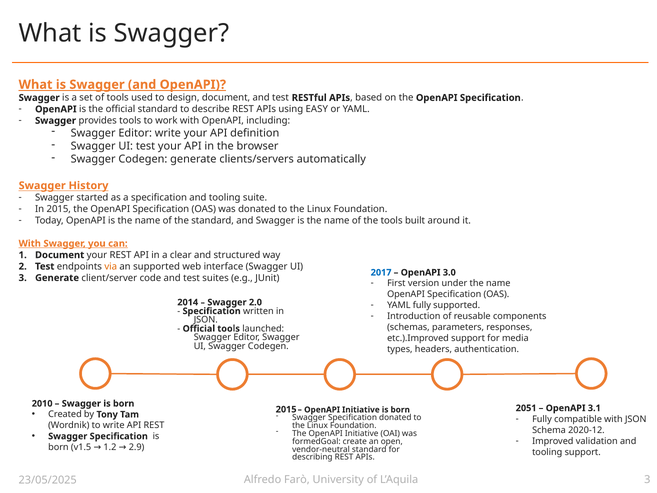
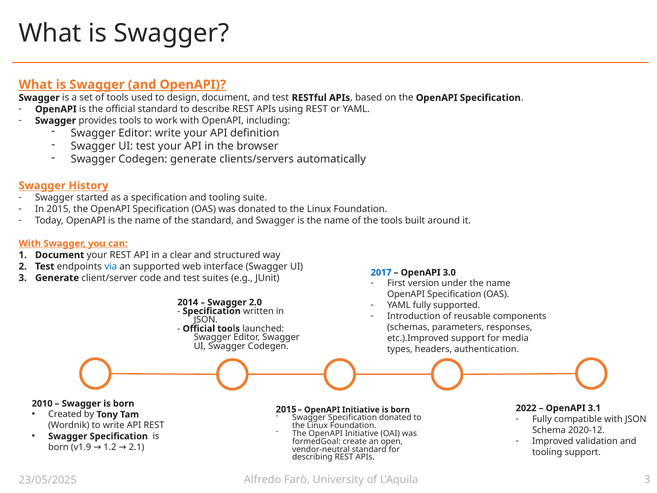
using EASY: EASY -> REST
via colour: orange -> blue
2051: 2051 -> 2022
v1.5: v1.5 -> v1.9
2.9: 2.9 -> 2.1
